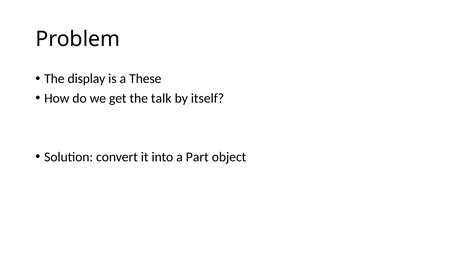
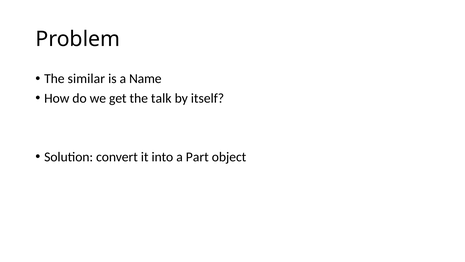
display: display -> similar
These: These -> Name
